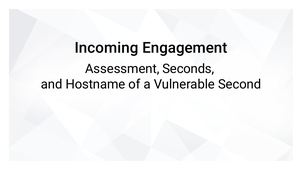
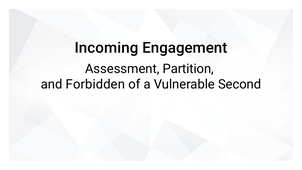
Seconds: Seconds -> Partition
Hostname: Hostname -> Forbidden
